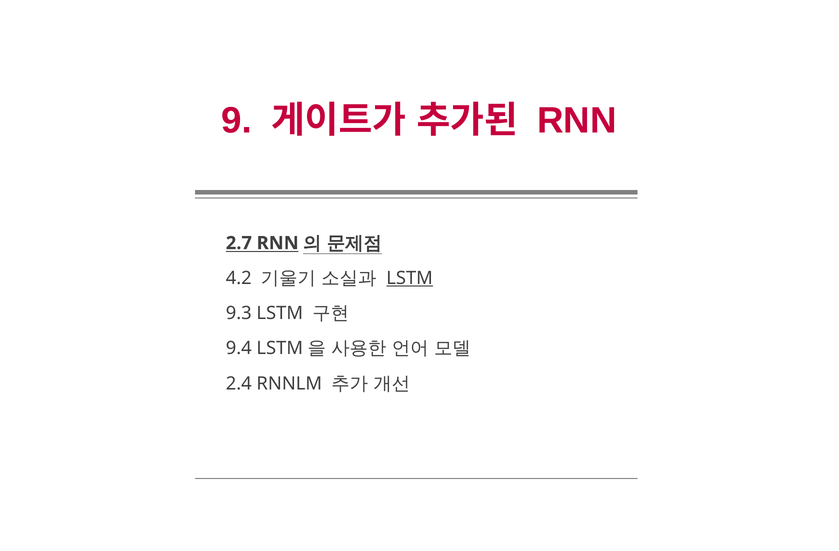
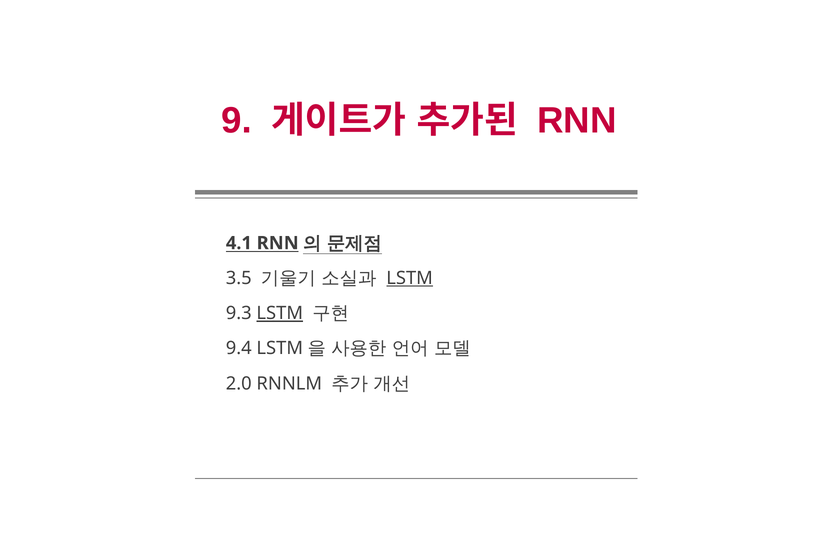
2.7: 2.7 -> 4.1
4.2: 4.2 -> 3.5
LSTM at (280, 313) underline: none -> present
2.4: 2.4 -> 2.0
